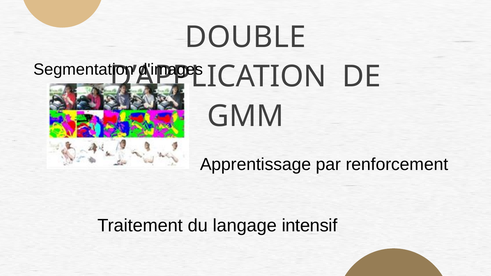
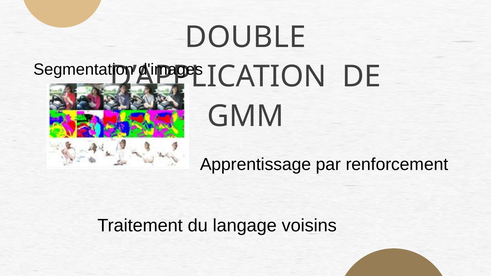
intensif: intensif -> voisins
